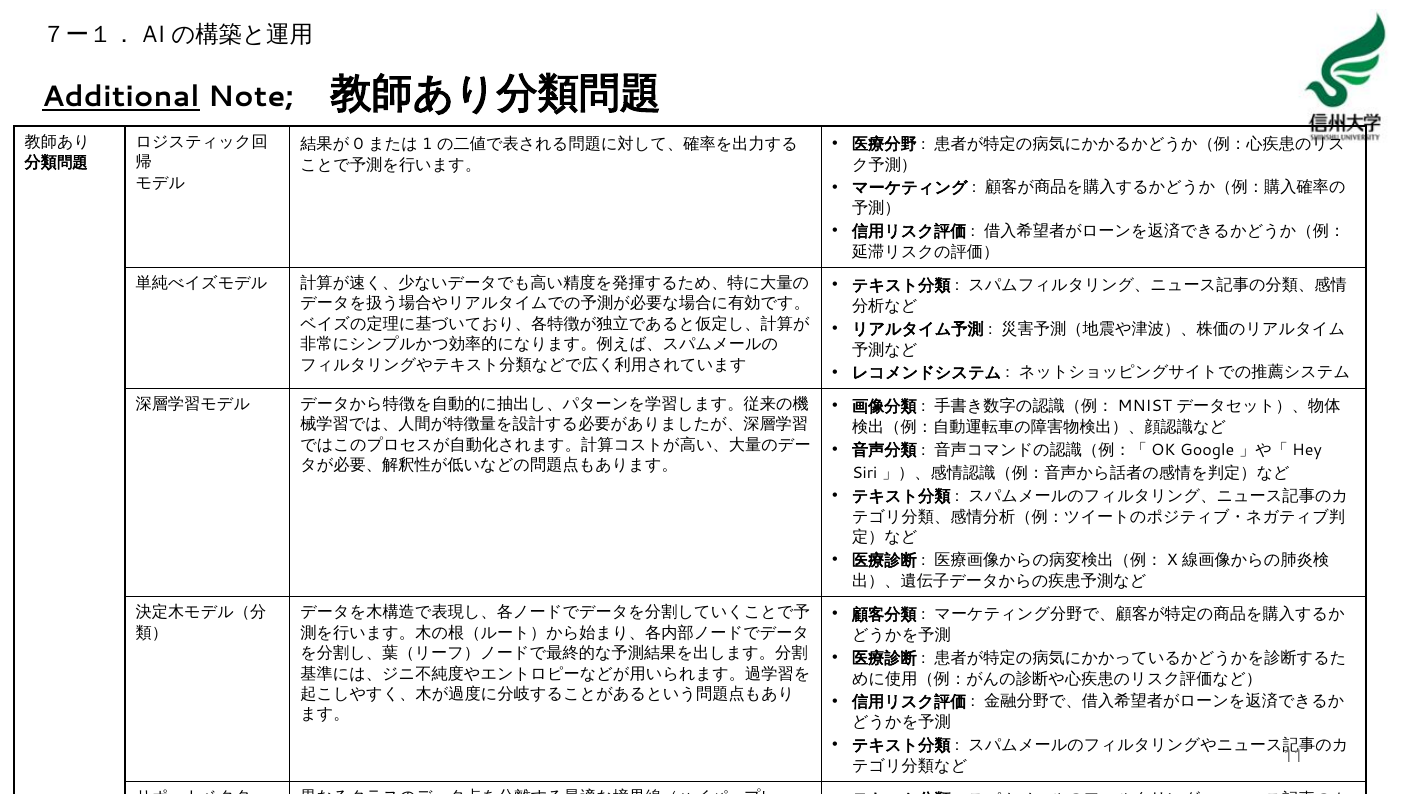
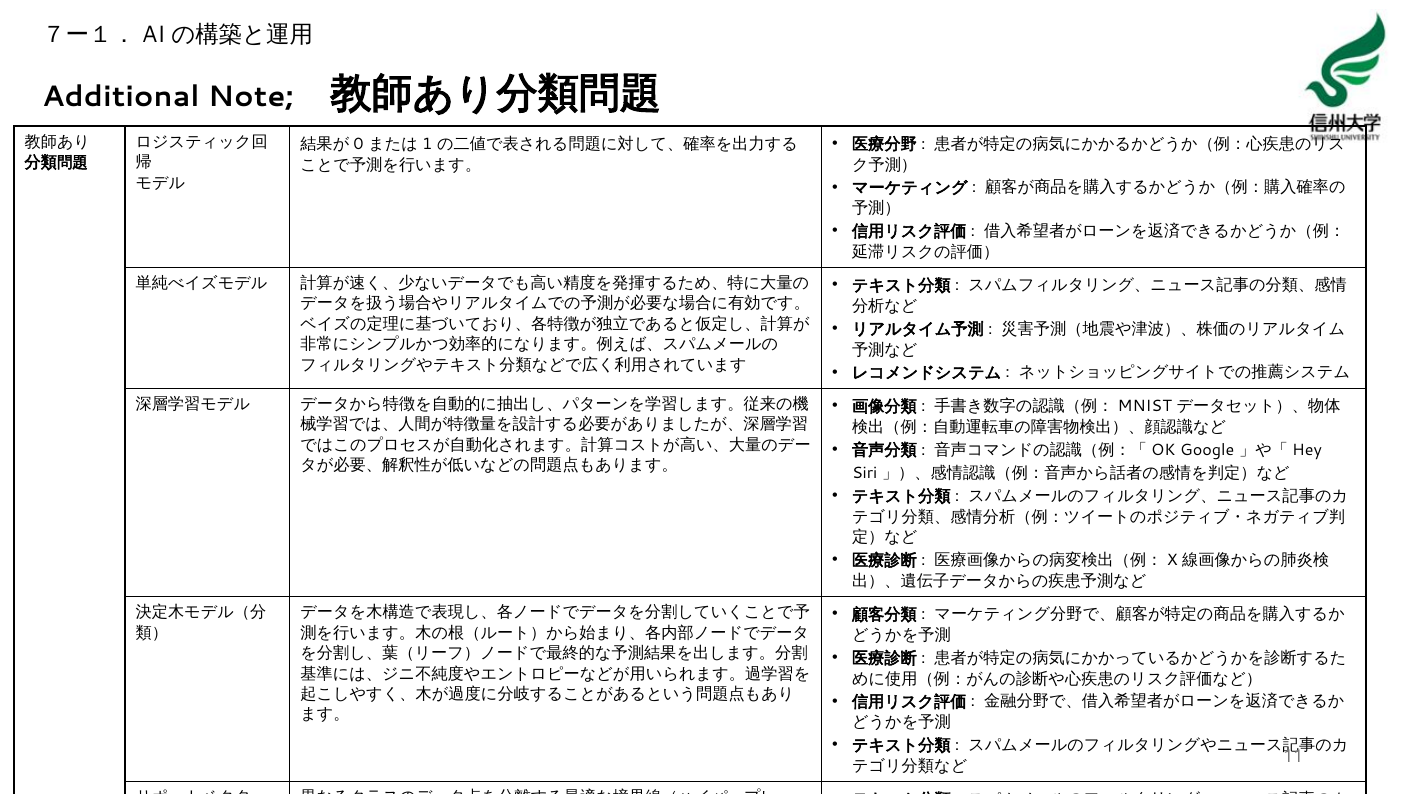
Additional underline: present -> none
